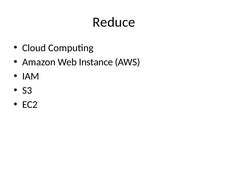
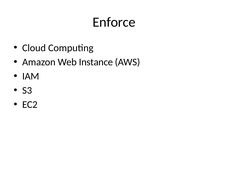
Reduce: Reduce -> Enforce
